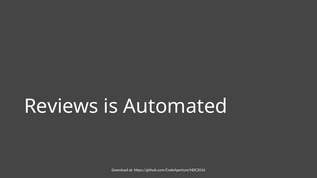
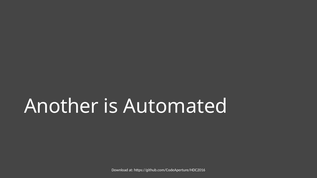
Reviews: Reviews -> Another
